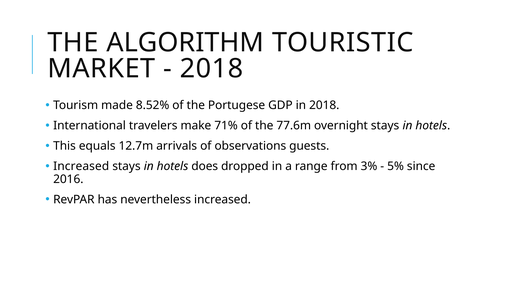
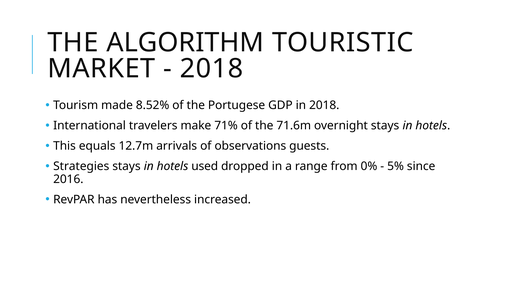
77.6m: 77.6m -> 71.6m
Increased at (81, 167): Increased -> Strategies
does: does -> used
3%: 3% -> 0%
